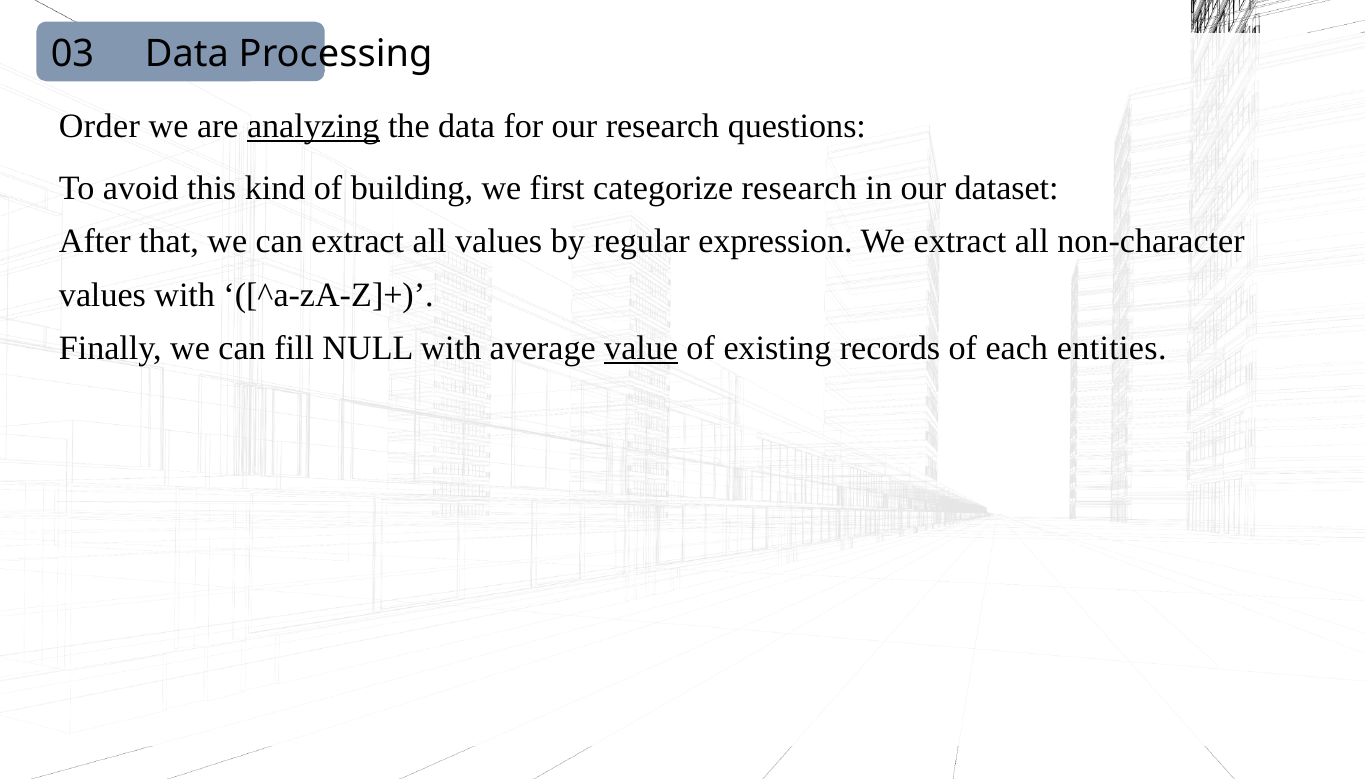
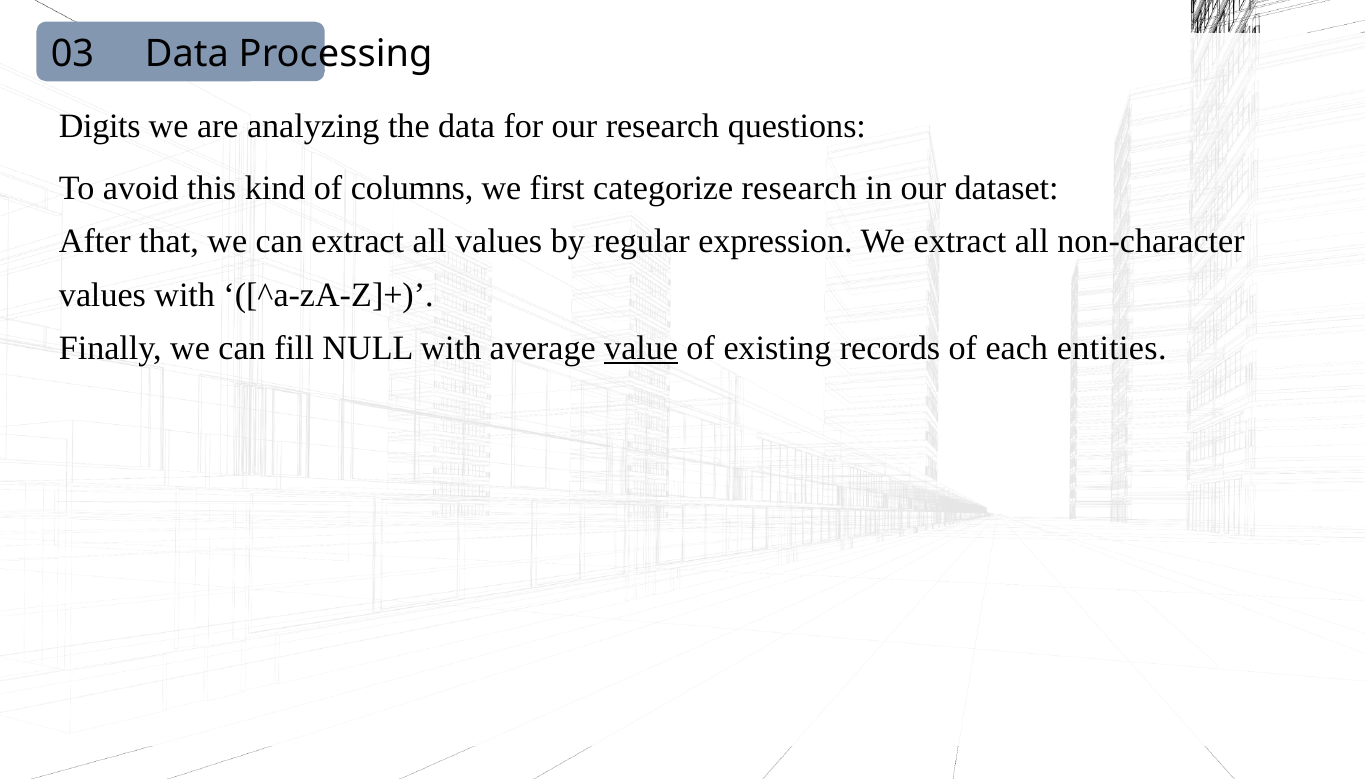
Order: Order -> Digits
analyzing underline: present -> none
building: building -> columns
